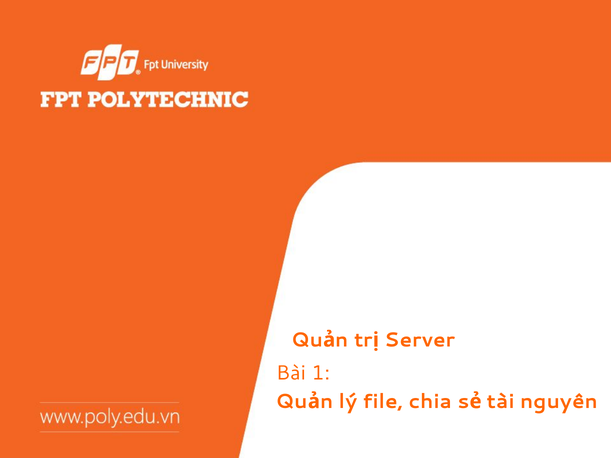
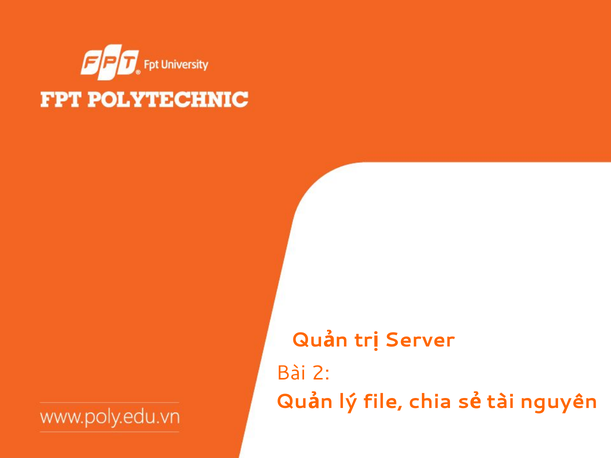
1: 1 -> 2
